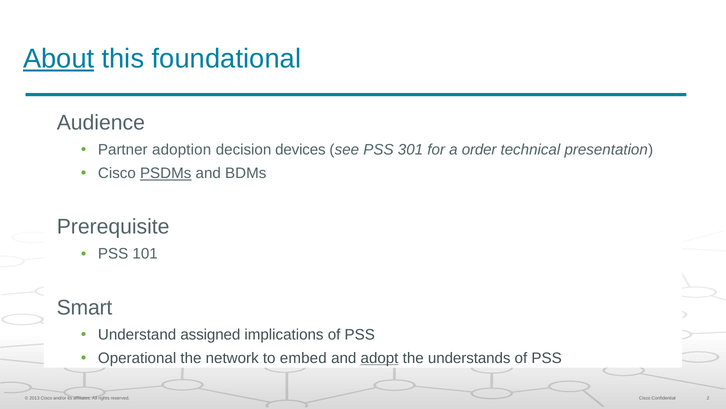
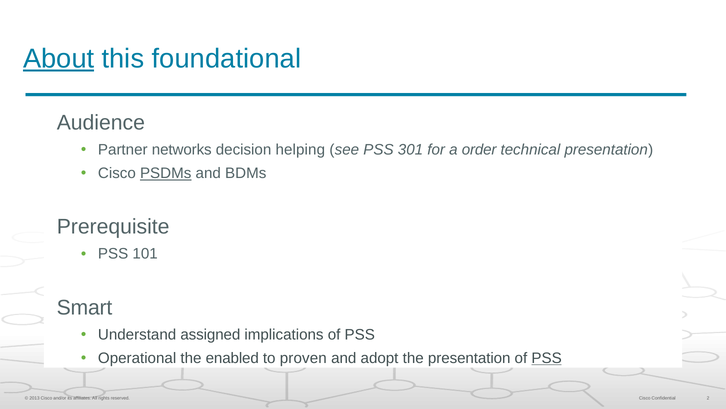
adoption: adoption -> networks
devices: devices -> helping
network: network -> enabled
embed: embed -> proven
adopt underline: present -> none
the understands: understands -> presentation
PSS at (547, 358) underline: none -> present
